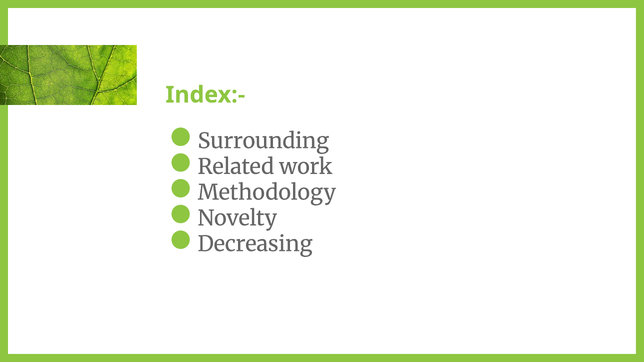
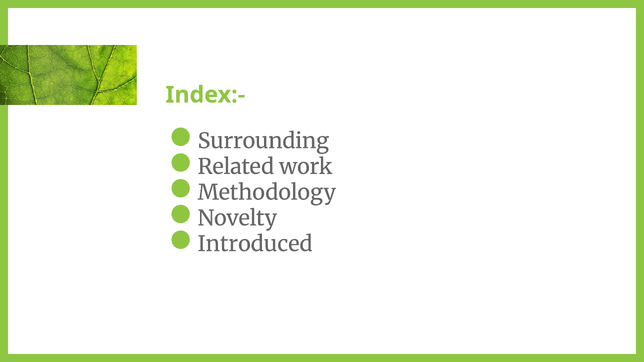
Decreasing: Decreasing -> Introduced
